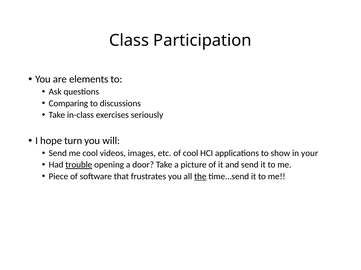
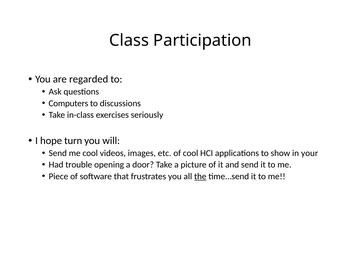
elements: elements -> regarded
Comparing: Comparing -> Computers
trouble underline: present -> none
